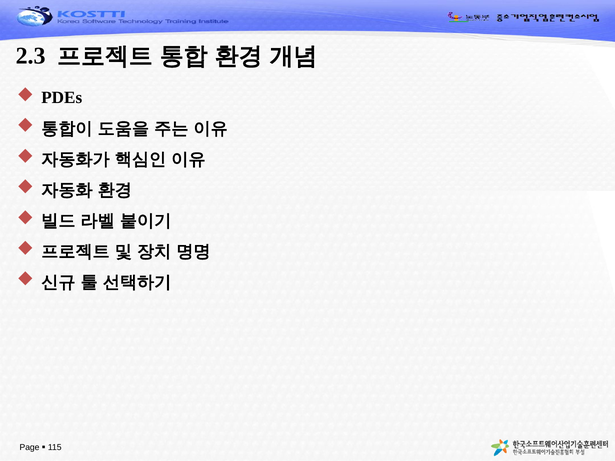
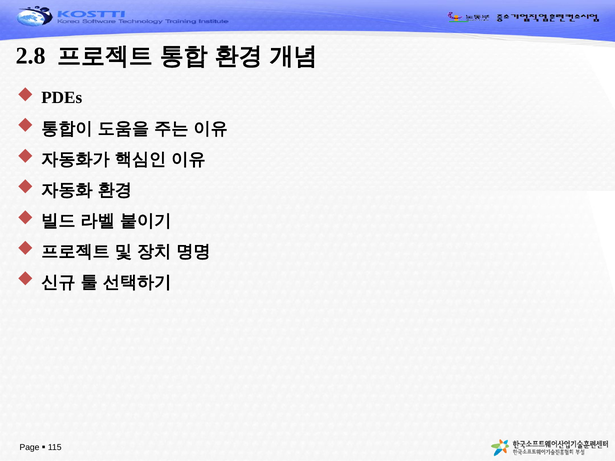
2.3: 2.3 -> 2.8
